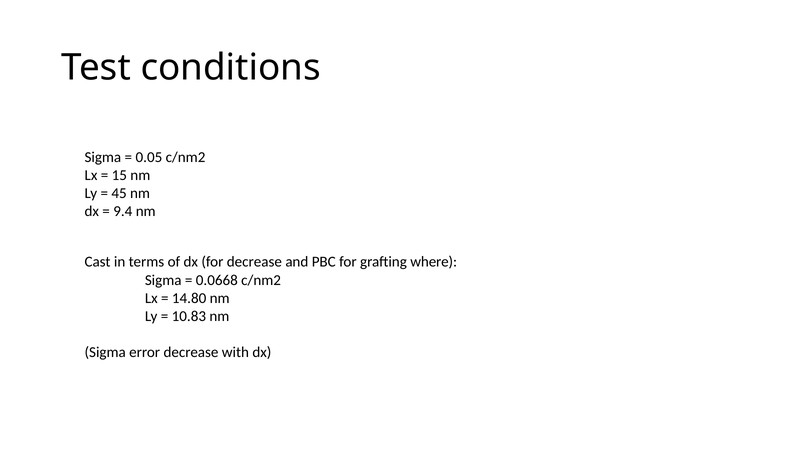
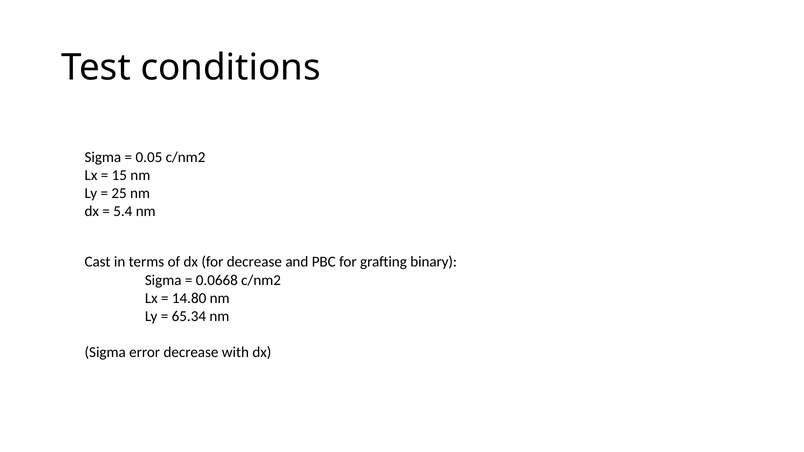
45: 45 -> 25
9.4: 9.4 -> 5.4
where: where -> binary
10.83: 10.83 -> 65.34
